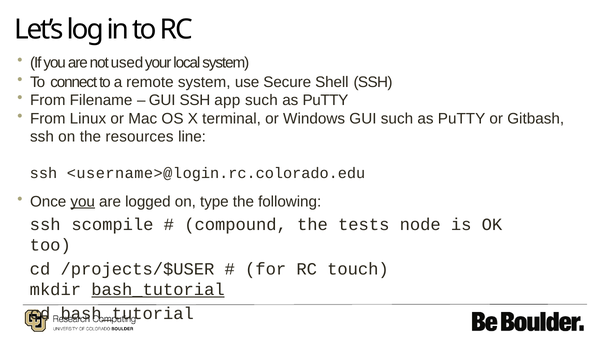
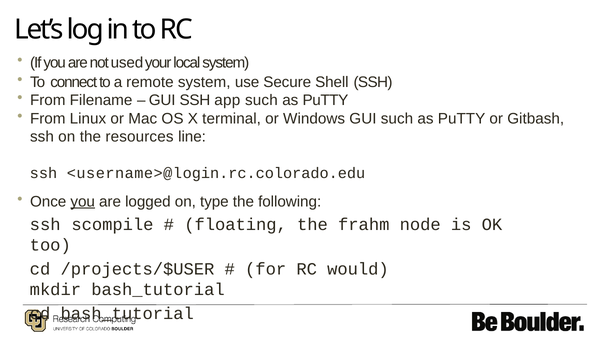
compound: compound -> floating
tests: tests -> frahm
touch: touch -> would
bash_tutorial at (158, 290) underline: present -> none
